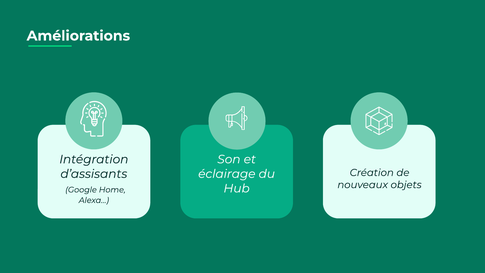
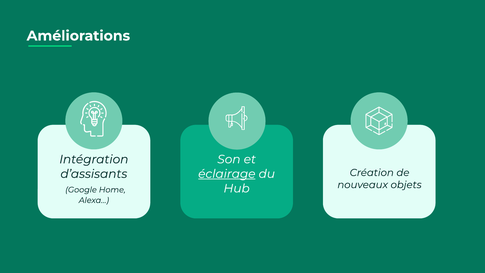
éclairage underline: none -> present
